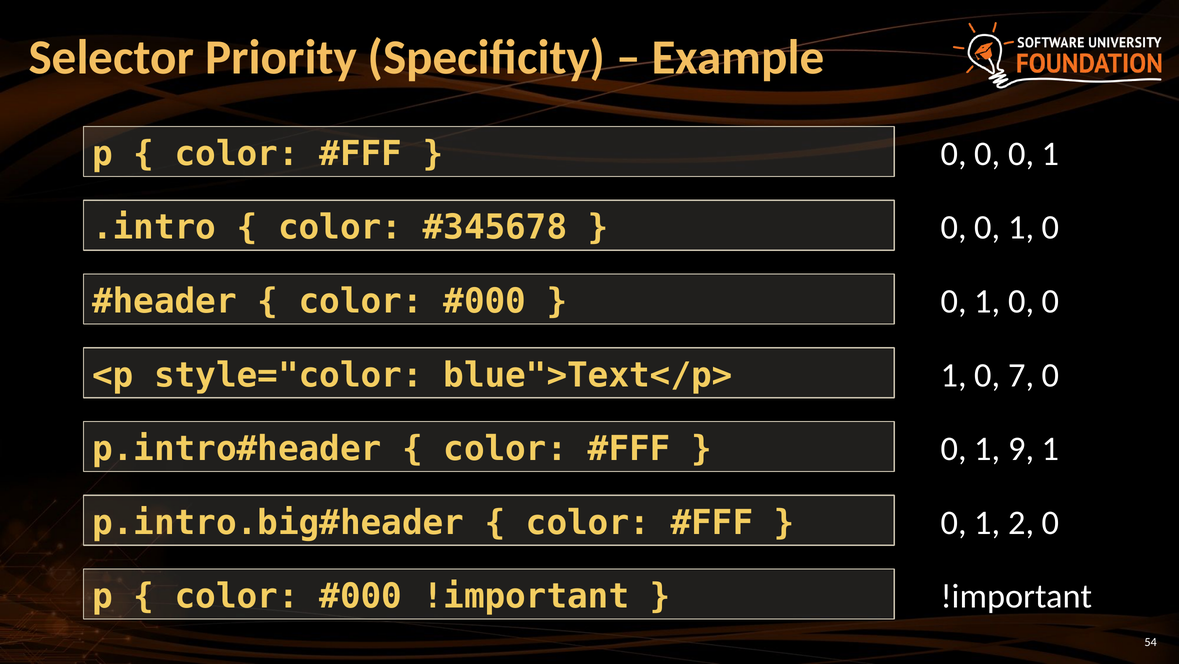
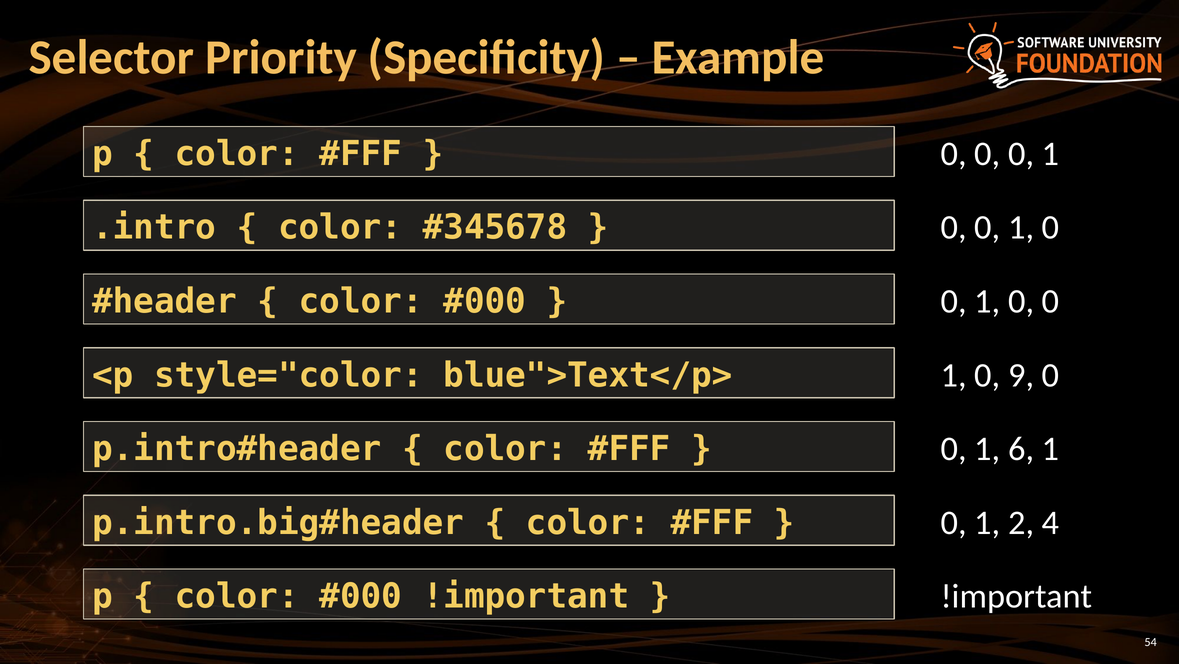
7: 7 -> 9
9: 9 -> 6
2 0: 0 -> 4
